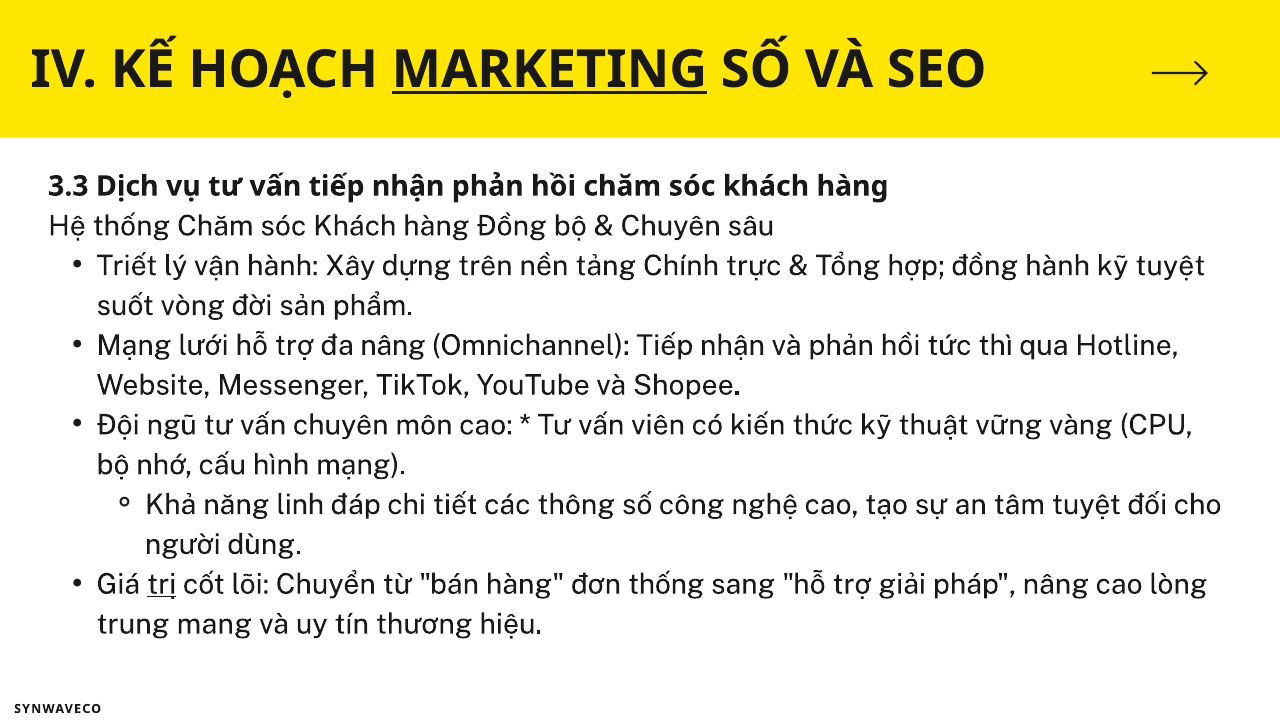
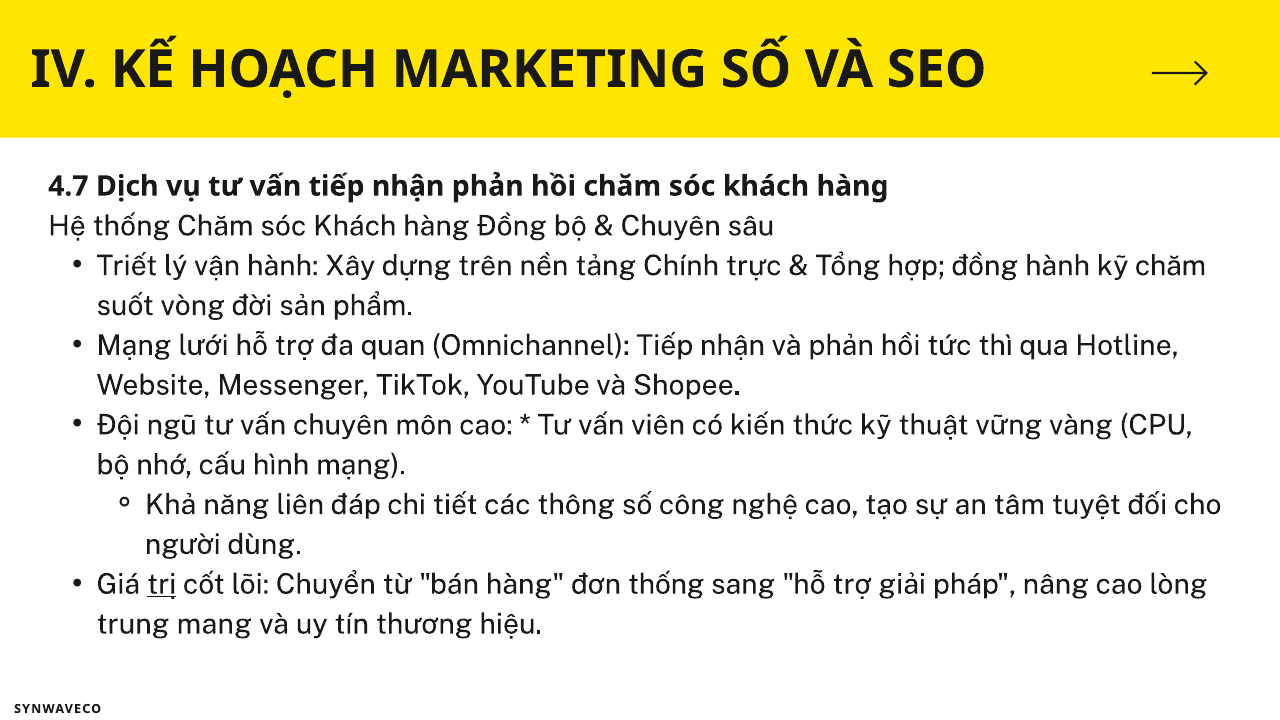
MARKETING underline: present -> none
3.3: 3.3 -> 4.7
kỹ tuyệt: tuyệt -> chăm
đa nâng: nâng -> quan
linh: linh -> liên
